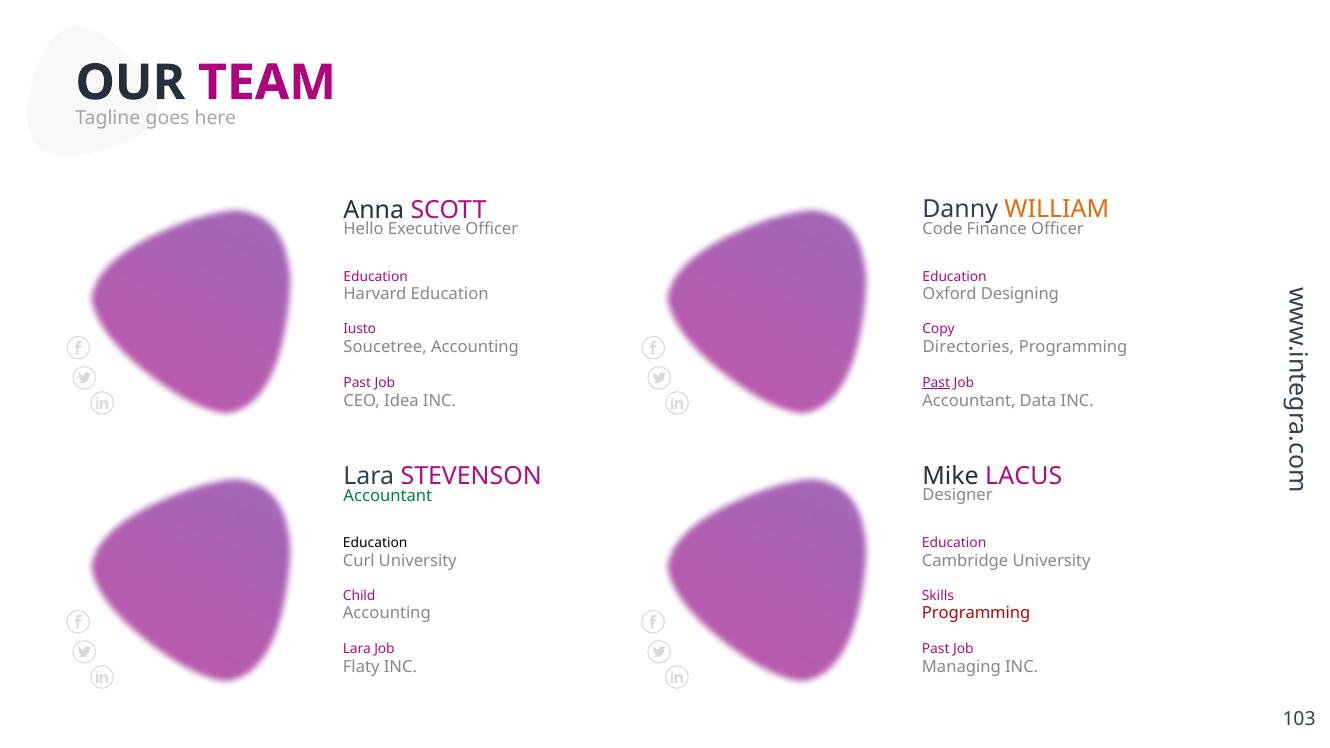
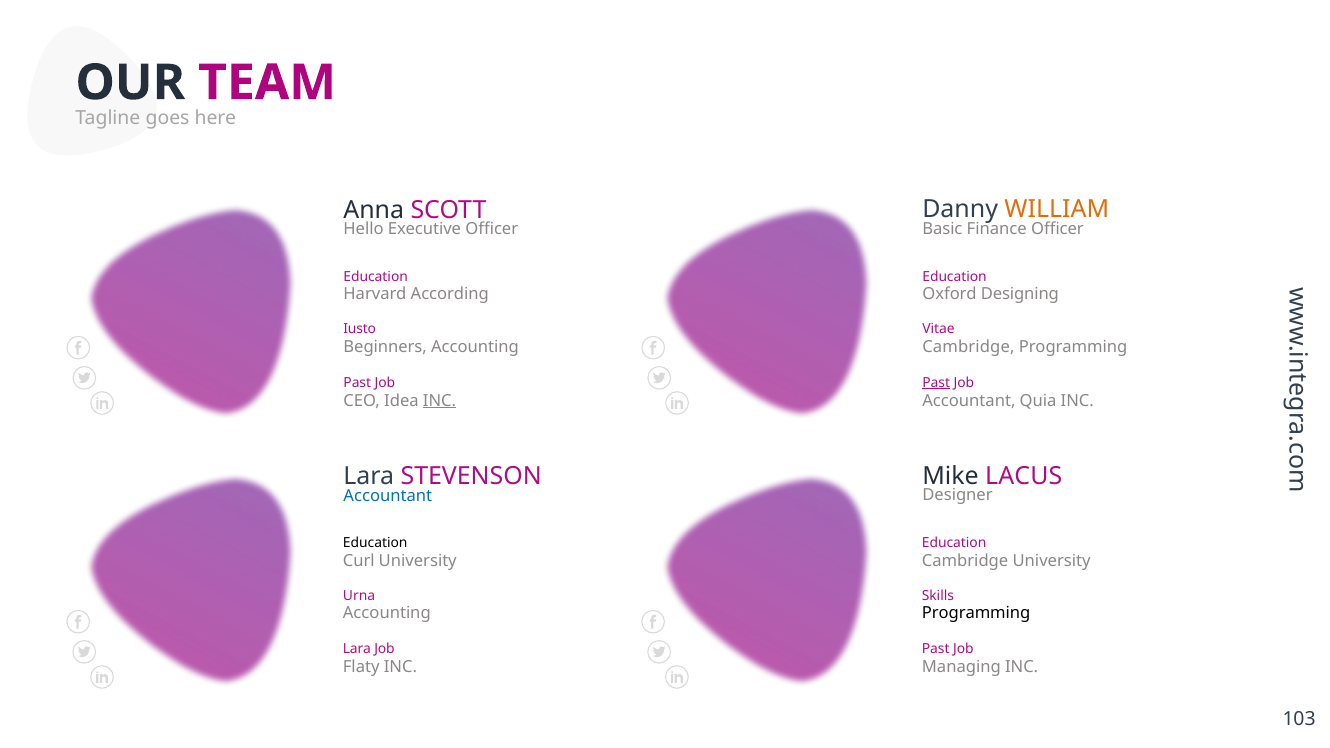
Code: Code -> Basic
Harvard Education: Education -> According
Copy: Copy -> Vitae
Soucetree: Soucetree -> Beginners
Directories at (968, 347): Directories -> Cambridge
INC at (440, 401) underline: none -> present
Data: Data -> Quia
Accountant at (388, 496) colour: green -> blue
Child: Child -> Urna
Programming at (976, 613) colour: red -> black
